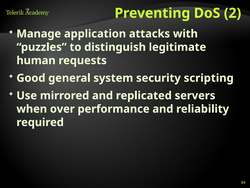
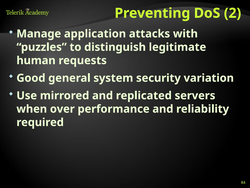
scripting: scripting -> variation
